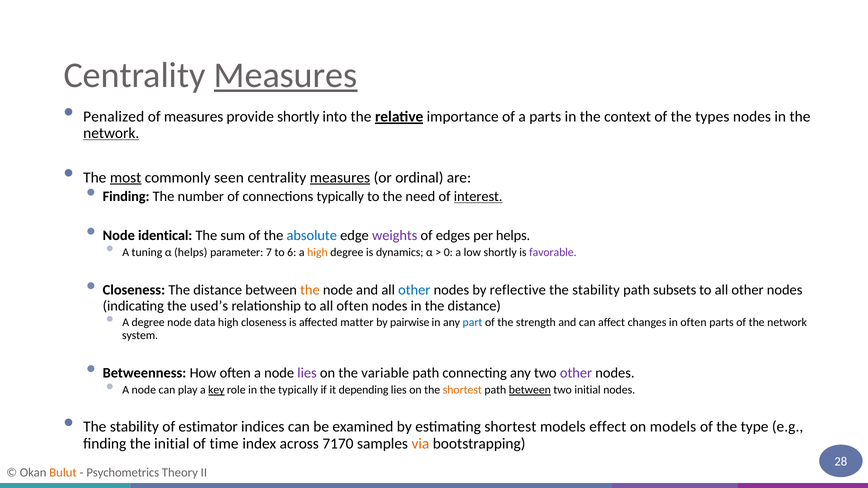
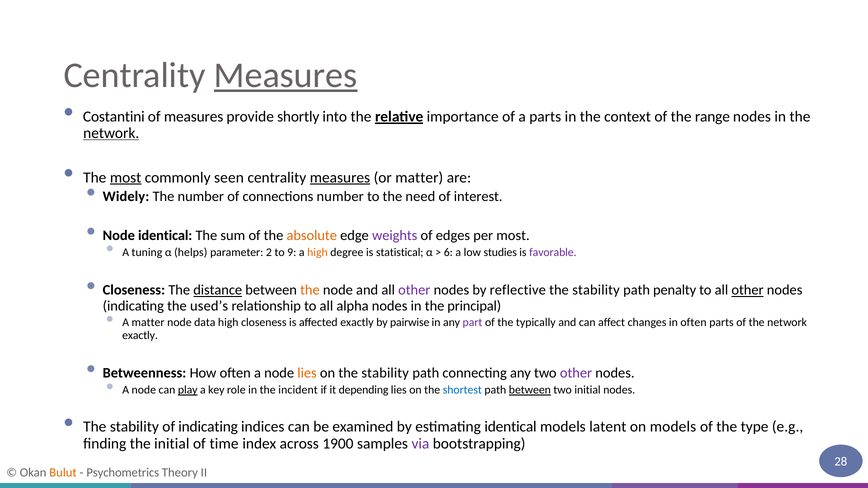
Penalized: Penalized -> Costantini
types: types -> range
or ordinal: ordinal -> matter
Finding at (126, 197): Finding -> Widely
connections typically: typically -> number
interest underline: present -> none
absolute colour: blue -> orange
per helps: helps -> most
7: 7 -> 2
6: 6 -> 9
dynamics: dynamics -> statistical
0: 0 -> 6
low shortly: shortly -> studies
distance at (218, 290) underline: none -> present
other at (414, 290) colour: blue -> purple
subsets: subsets -> penalty
other at (748, 290) underline: none -> present
all often: often -> alpha
in the distance: distance -> principal
A degree: degree -> matter
affected matter: matter -> exactly
part colour: blue -> purple
strength: strength -> typically
system at (140, 335): system -> exactly
lies at (307, 373) colour: purple -> orange
on the variable: variable -> stability
play underline: none -> present
key underline: present -> none
the typically: typically -> incident
shortest at (462, 390) colour: orange -> blue
of estimator: estimator -> indicating
estimating shortest: shortest -> identical
effect: effect -> latent
7170: 7170 -> 1900
via colour: orange -> purple
